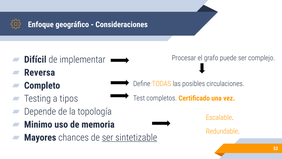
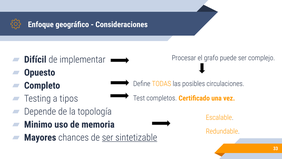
Reversa: Reversa -> Opuesto
